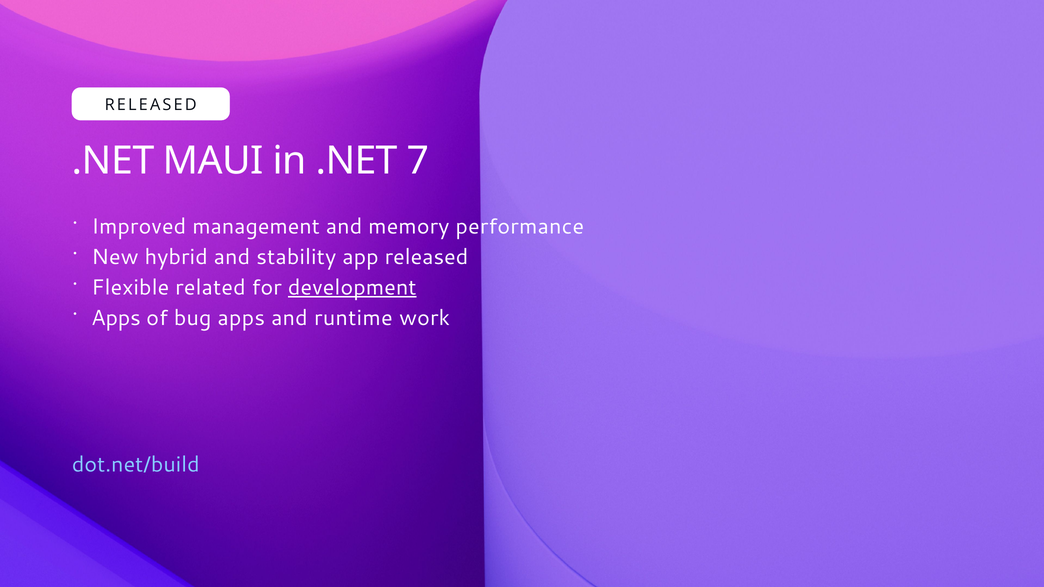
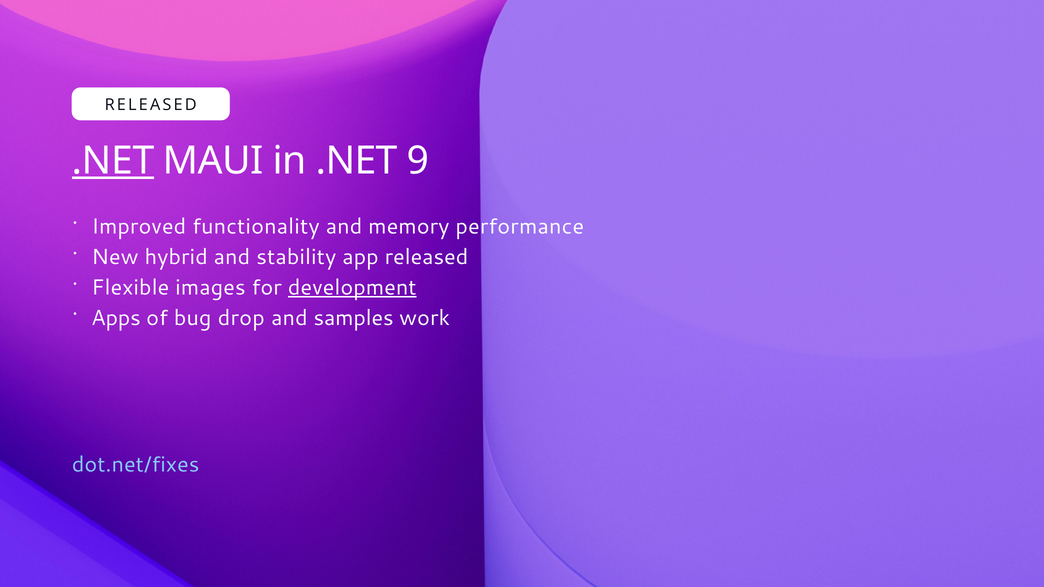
.NET at (113, 161) underline: none -> present
7: 7 -> 9
management: management -> functionality
related: related -> images
bug apps: apps -> drop
runtime: runtime -> samples
dot.net/build: dot.net/build -> dot.net/fixes
